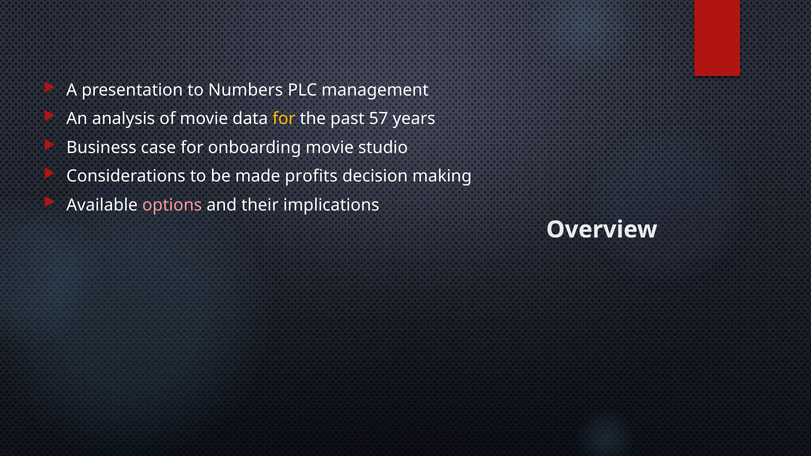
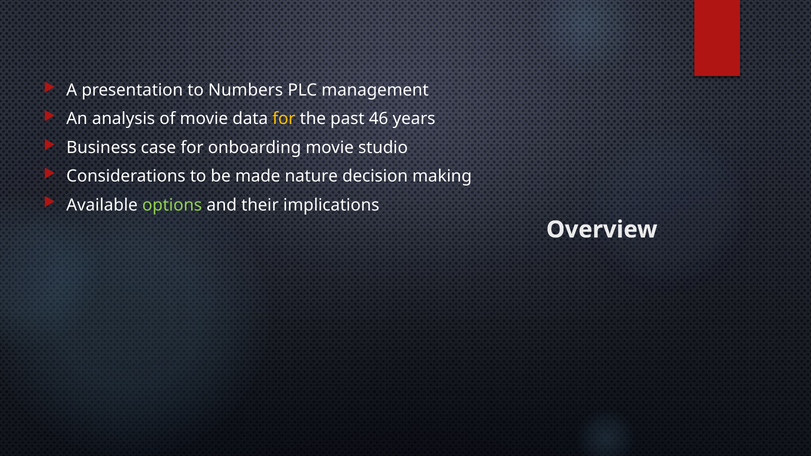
57: 57 -> 46
profits: profits -> nature
options colour: pink -> light green
